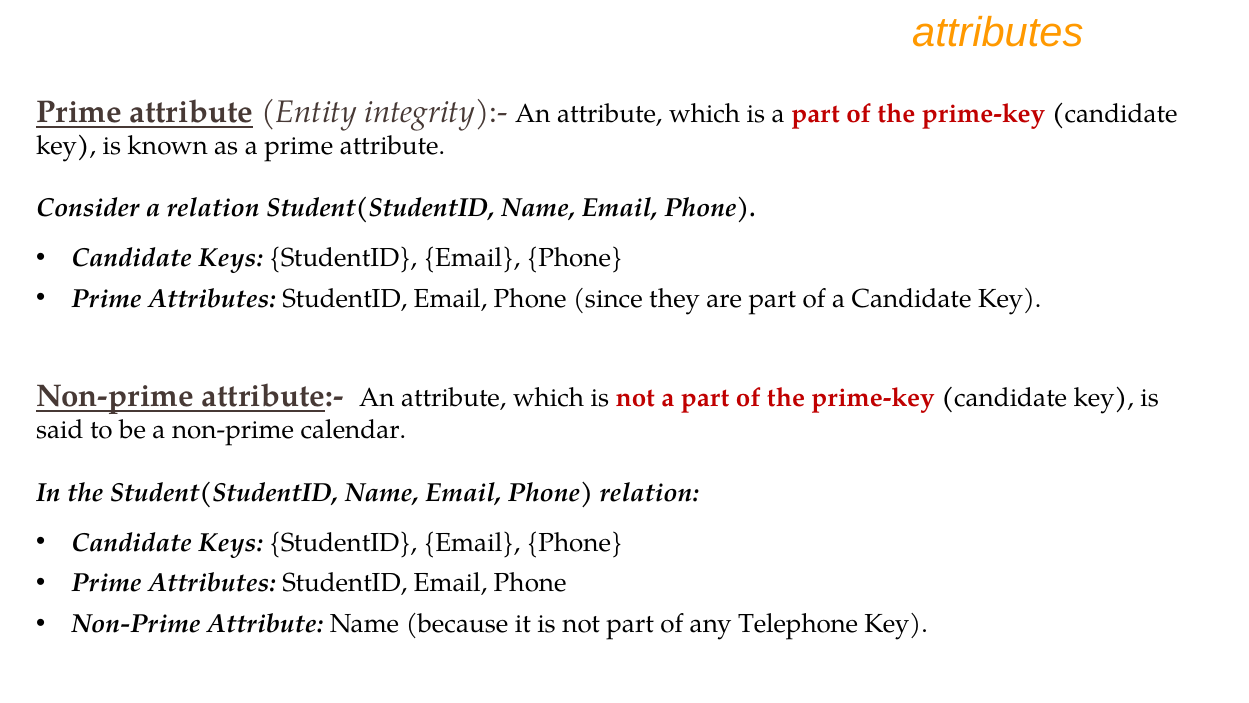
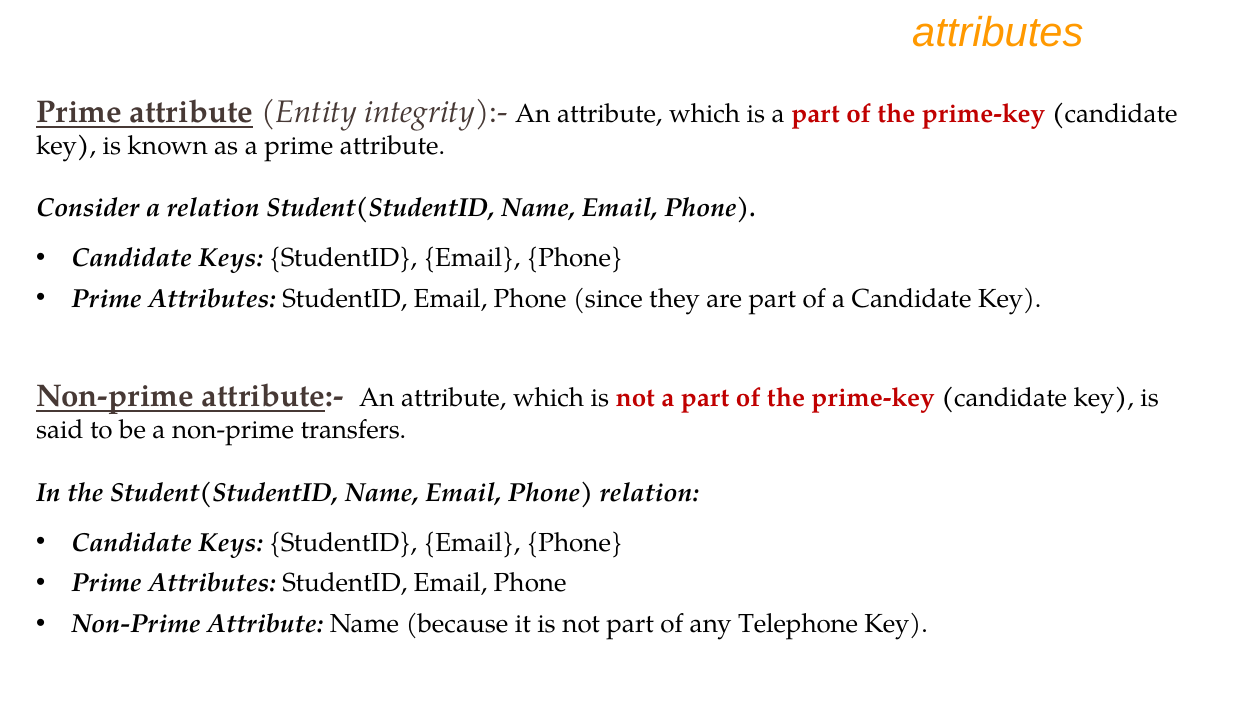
calendar: calendar -> transfers
